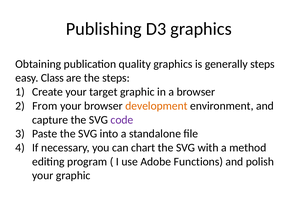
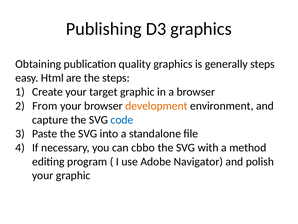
Class: Class -> Html
code colour: purple -> blue
chart: chart -> cbbo
Functions: Functions -> Navigator
